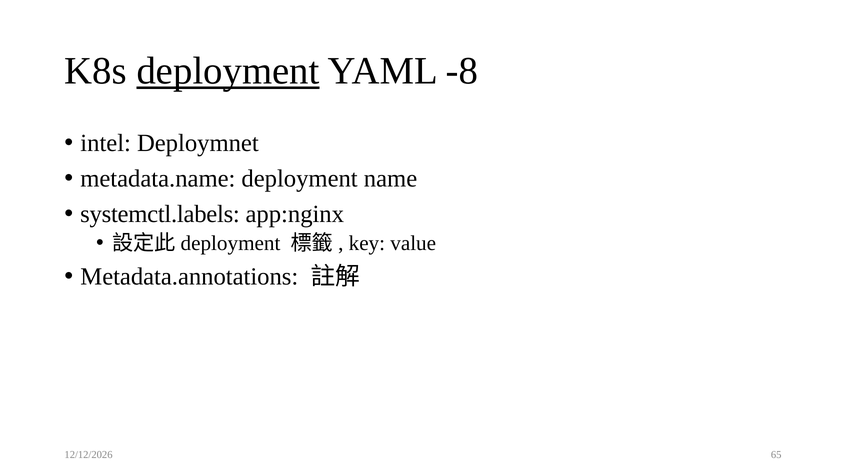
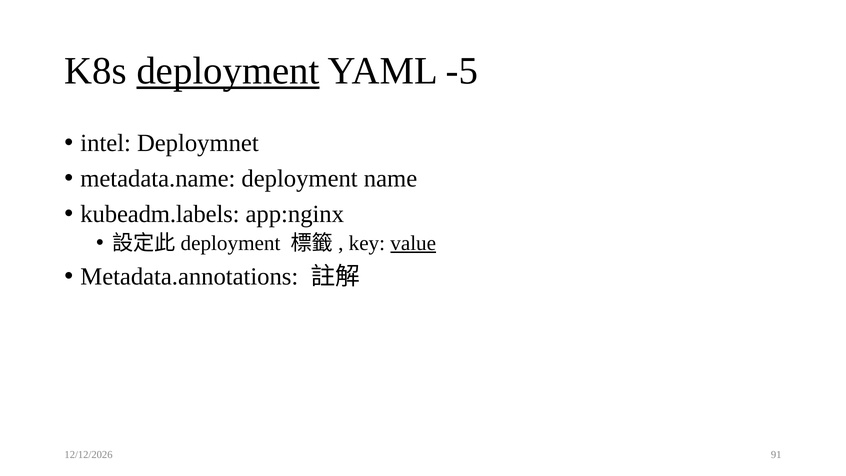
-8: -8 -> -5
systemctl.labels: systemctl.labels -> kubeadm.labels
value underline: none -> present
65: 65 -> 91
